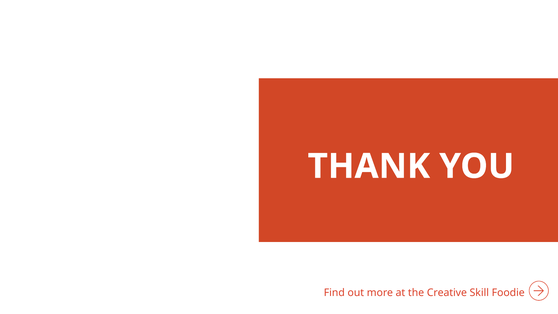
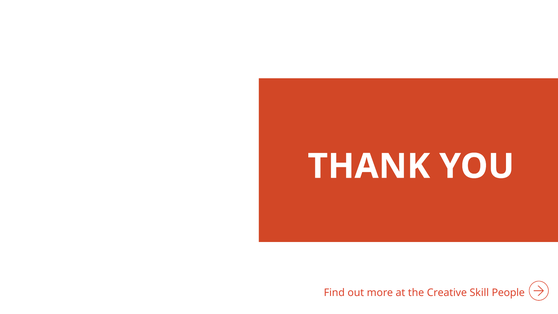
Foodie: Foodie -> People
